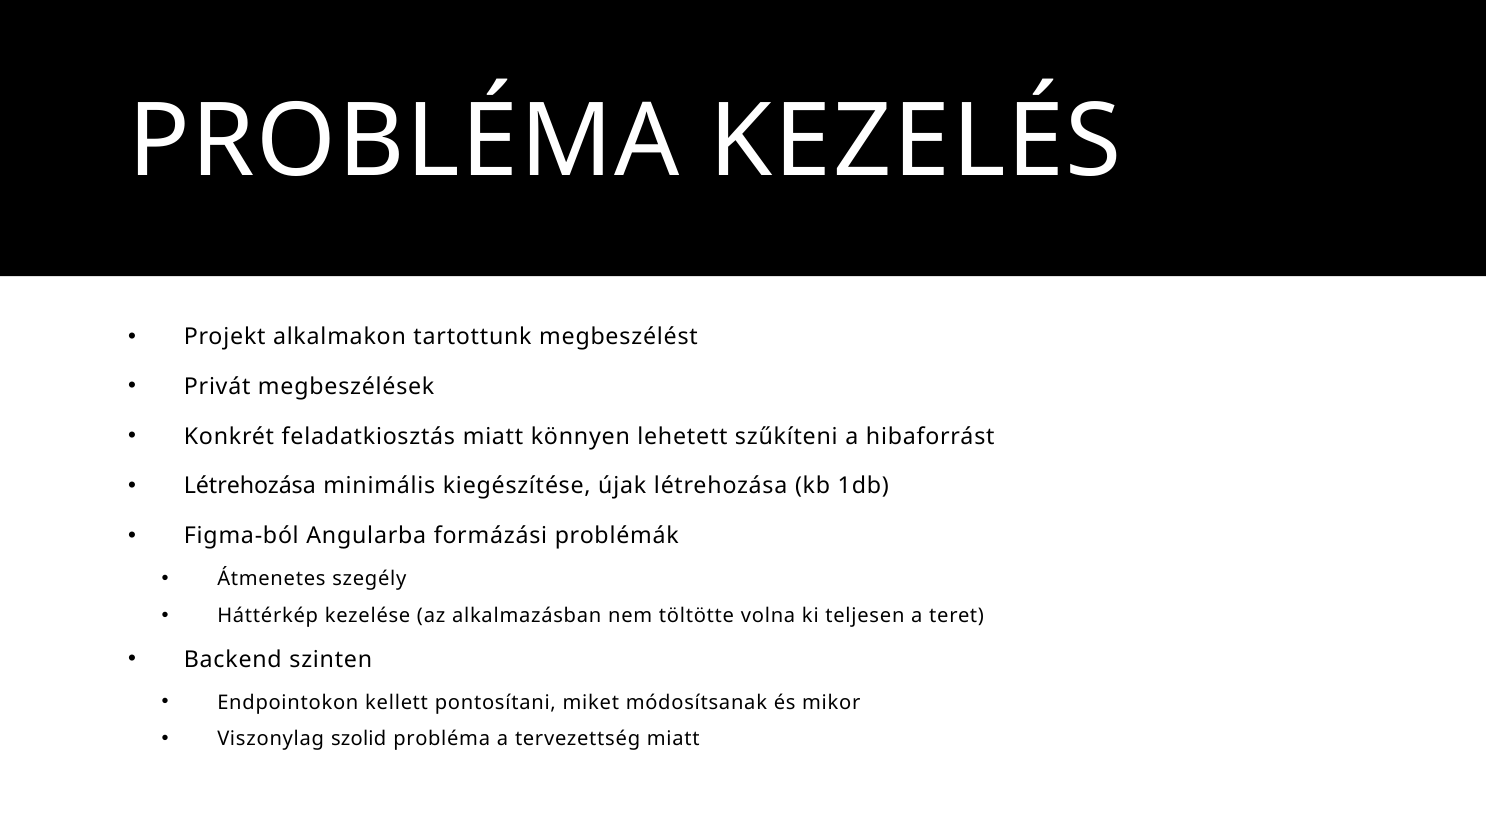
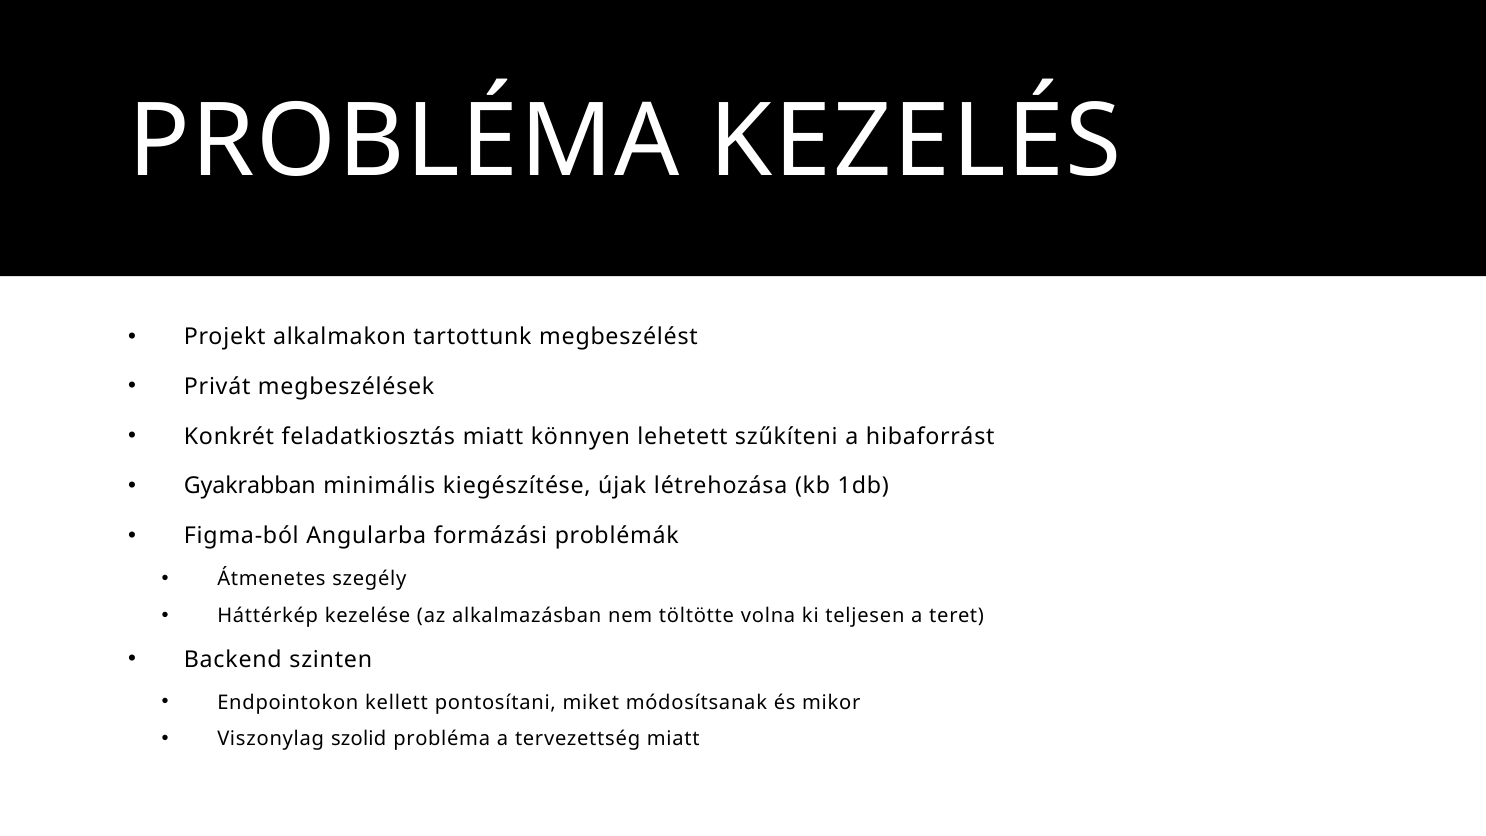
Létrehozása at (250, 486): Létrehozása -> Gyakrabban
